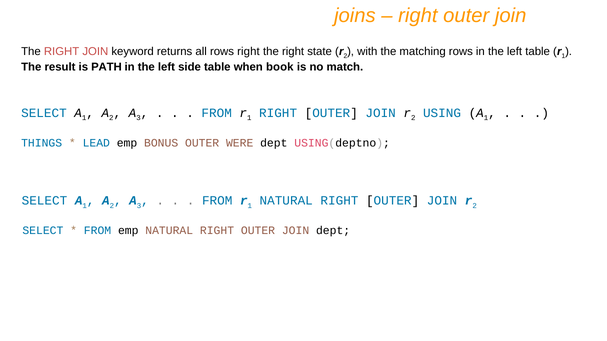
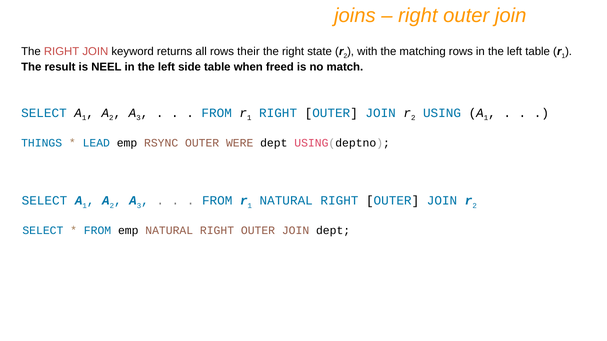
rows right: right -> their
PATH: PATH -> NEEL
book: book -> freed
BONUS: BONUS -> RSYNC
